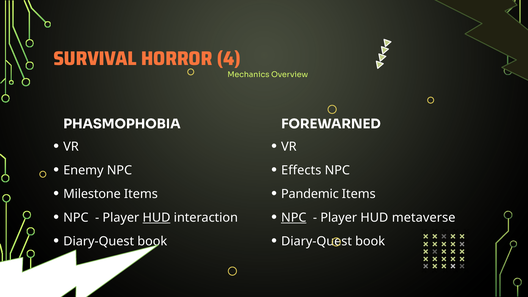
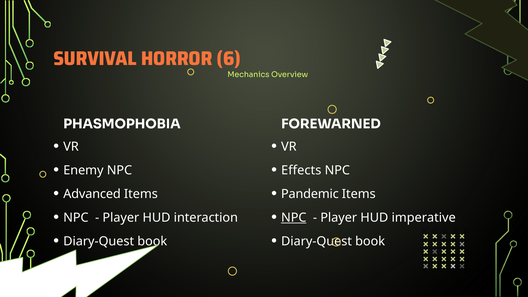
4: 4 -> 6
Milestone: Milestone -> Advanced
HUD at (156, 218) underline: present -> none
metaverse: metaverse -> imperative
